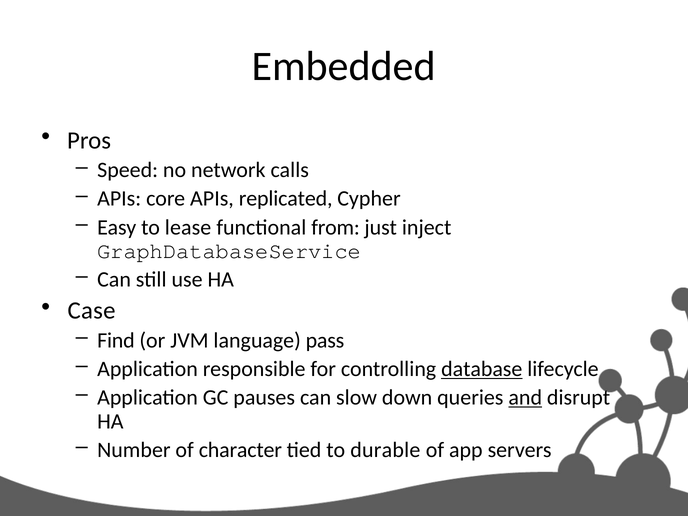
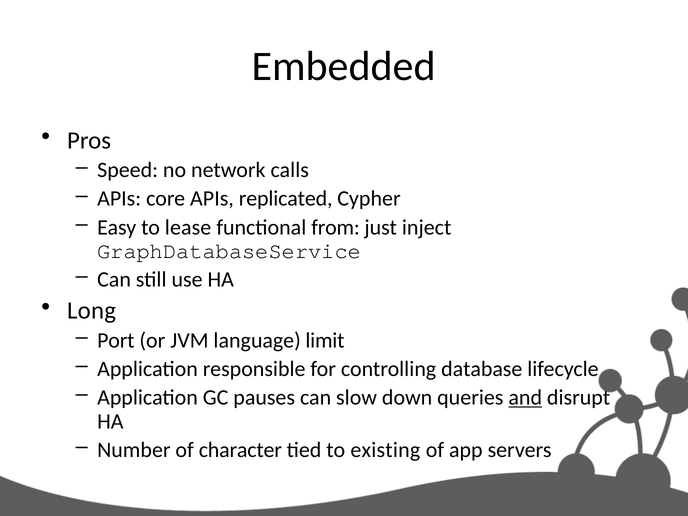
Case: Case -> Long
Find: Find -> Port
pass: pass -> limit
database underline: present -> none
durable: durable -> existing
